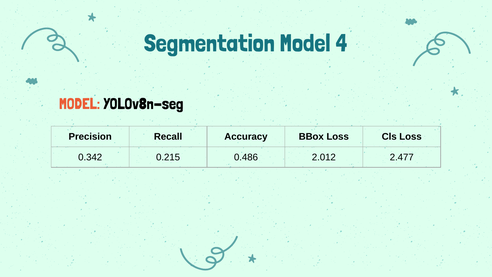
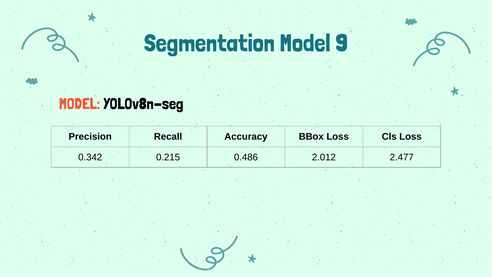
4: 4 -> 9
